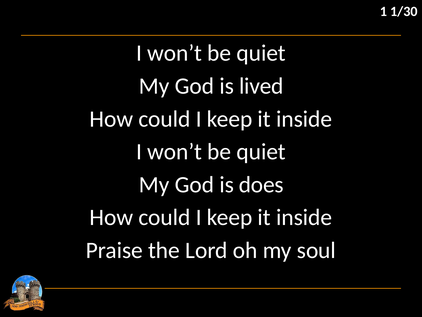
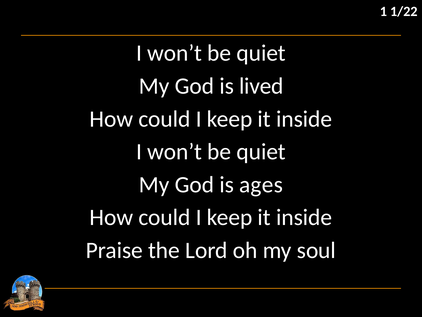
1/30: 1/30 -> 1/22
does: does -> ages
